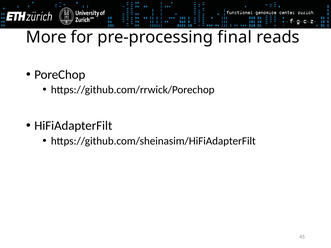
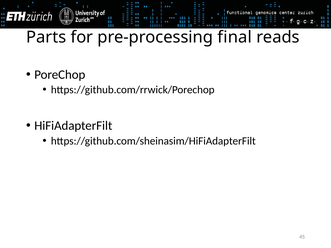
More: More -> Parts
